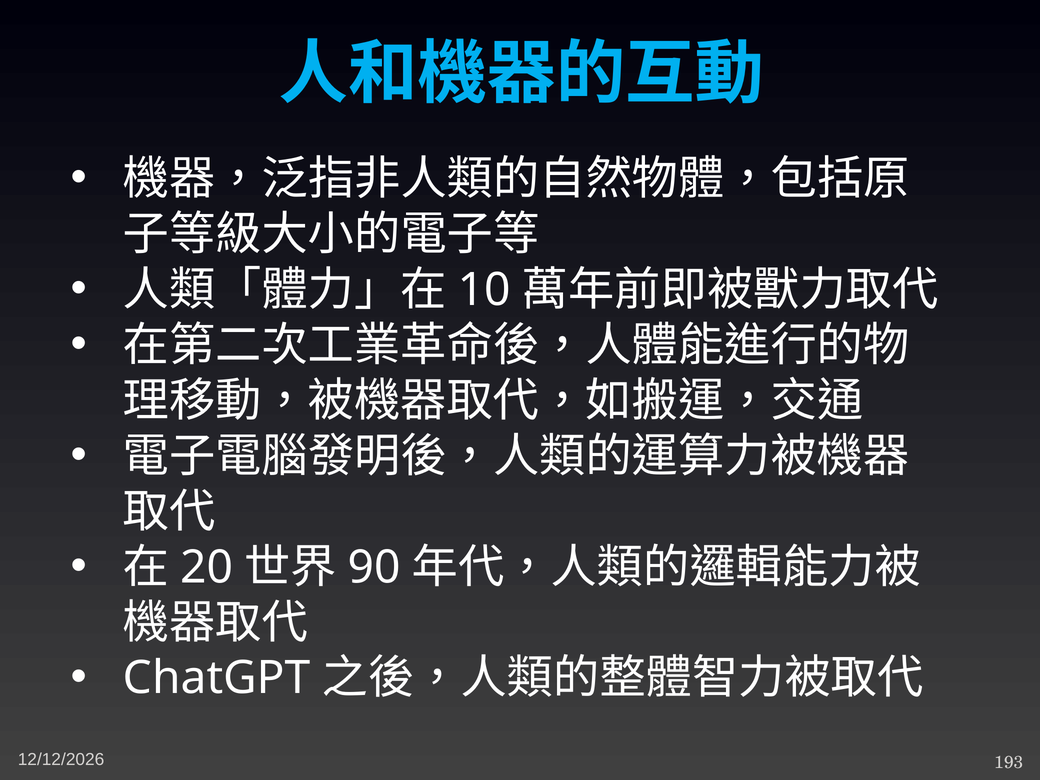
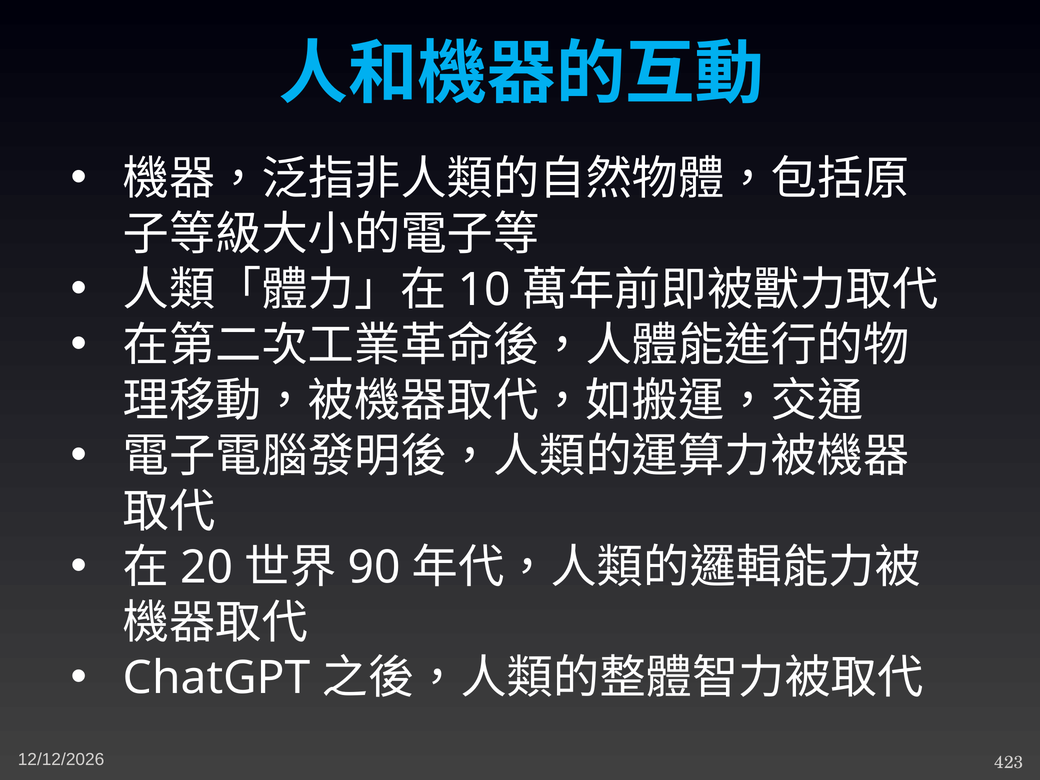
193: 193 -> 423
